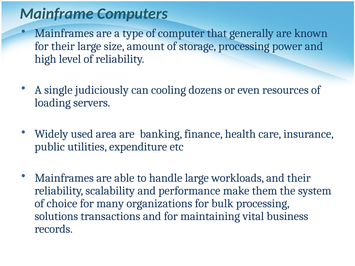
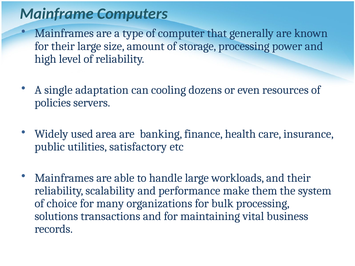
judiciously: judiciously -> adaptation
loading: loading -> policies
expenditure: expenditure -> satisfactory
